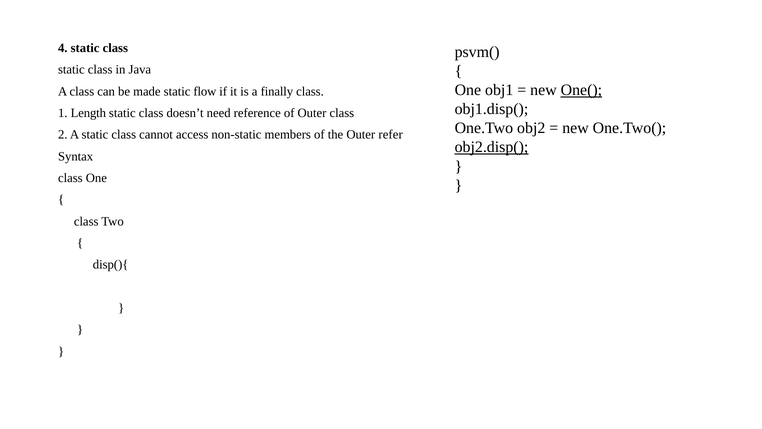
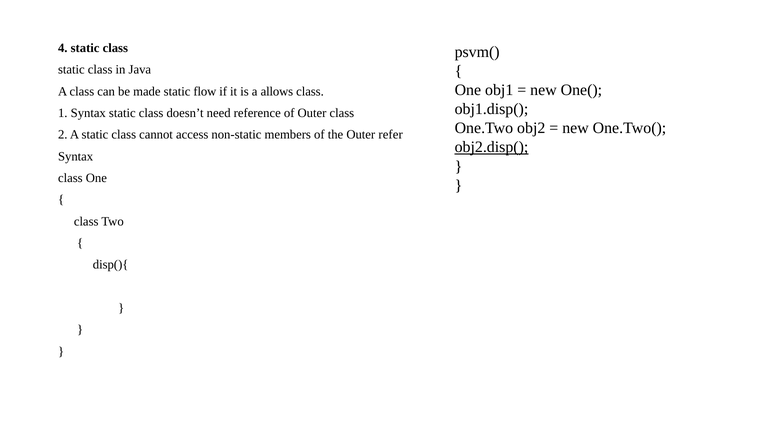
One( underline: present -> none
finally: finally -> allows
1 Length: Length -> Syntax
